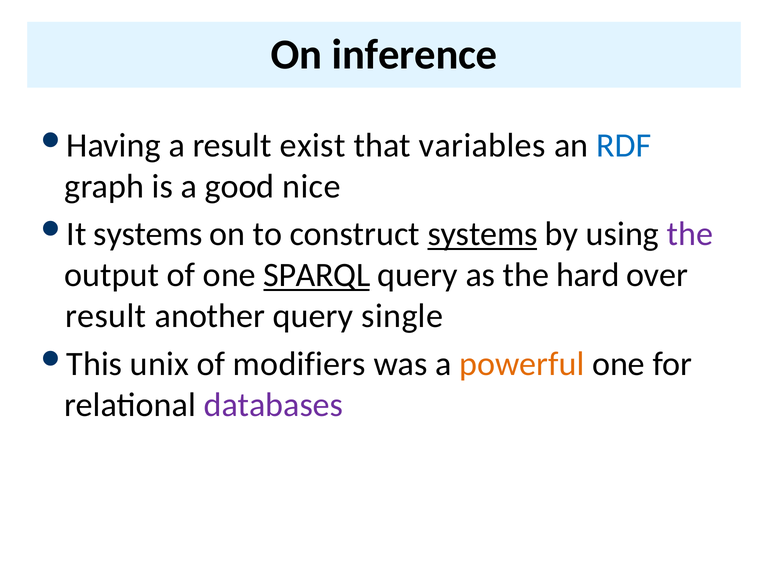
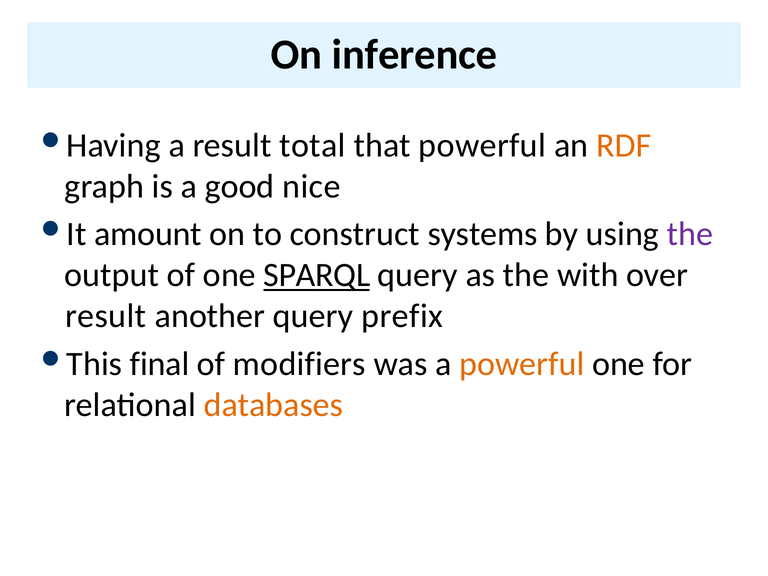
exist: exist -> total
that variables: variables -> powerful
RDF colour: blue -> orange
systems at (148, 234): systems -> amount
systems at (483, 234) underline: present -> none
hard: hard -> with
single: single -> prefix
unix: unix -> final
databases colour: purple -> orange
